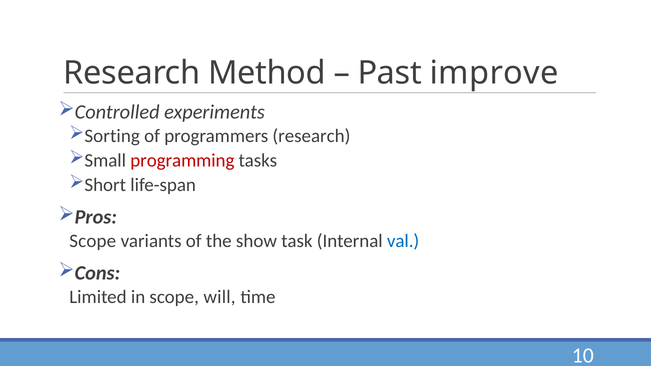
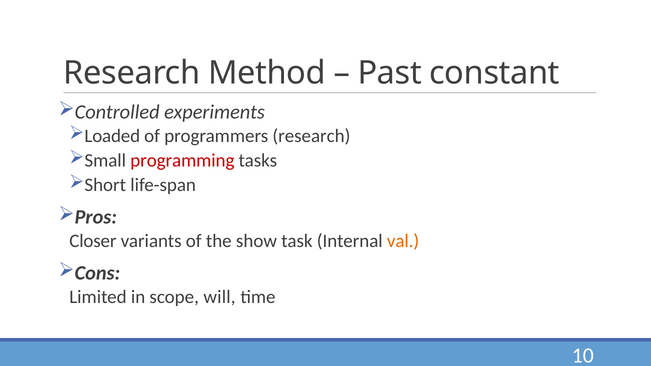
improve: improve -> constant
Sorting: Sorting -> Loaded
Scope at (93, 241): Scope -> Closer
val colour: blue -> orange
